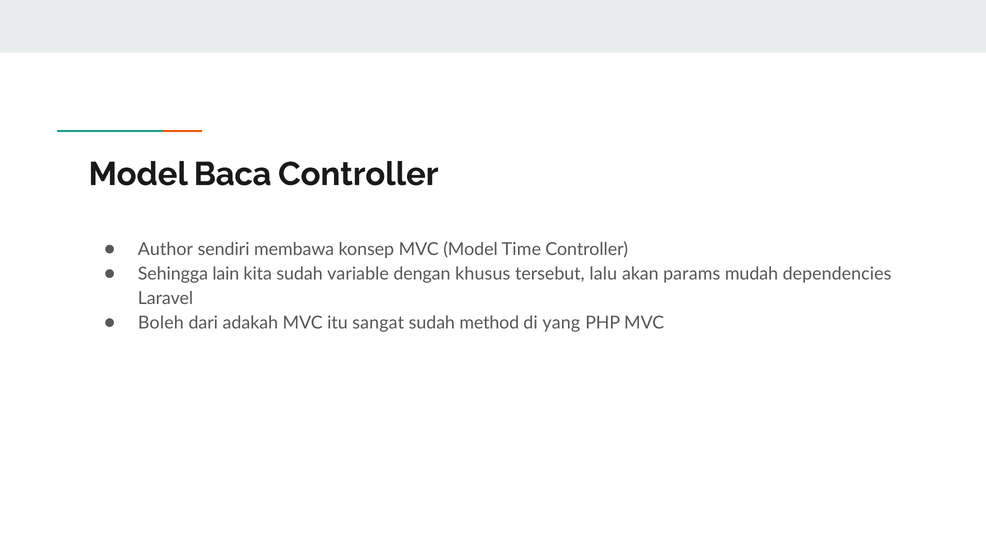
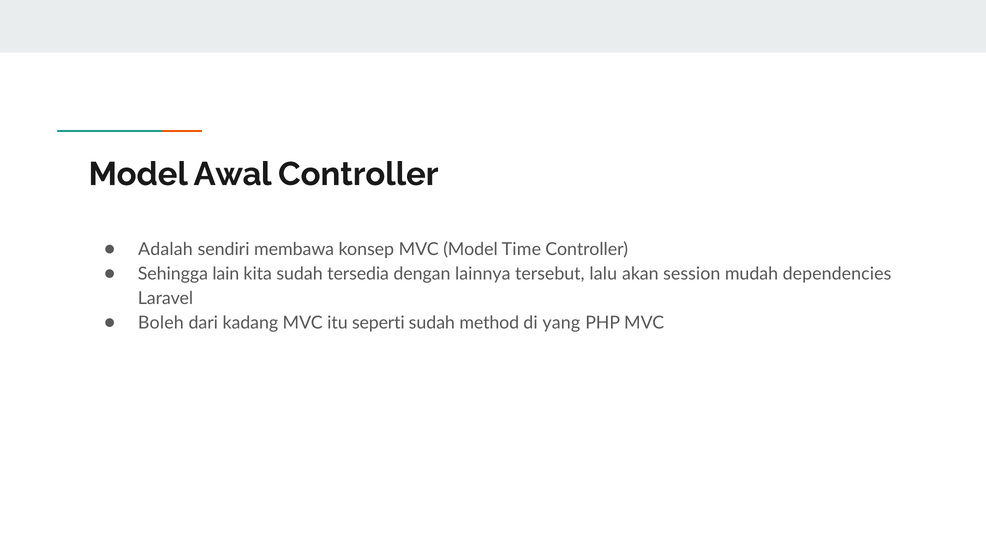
Baca: Baca -> Awal
Author: Author -> Adalah
variable: variable -> tersedia
khusus: khusus -> lainnya
params: params -> session
adakah: adakah -> kadang
sangat: sangat -> seperti
